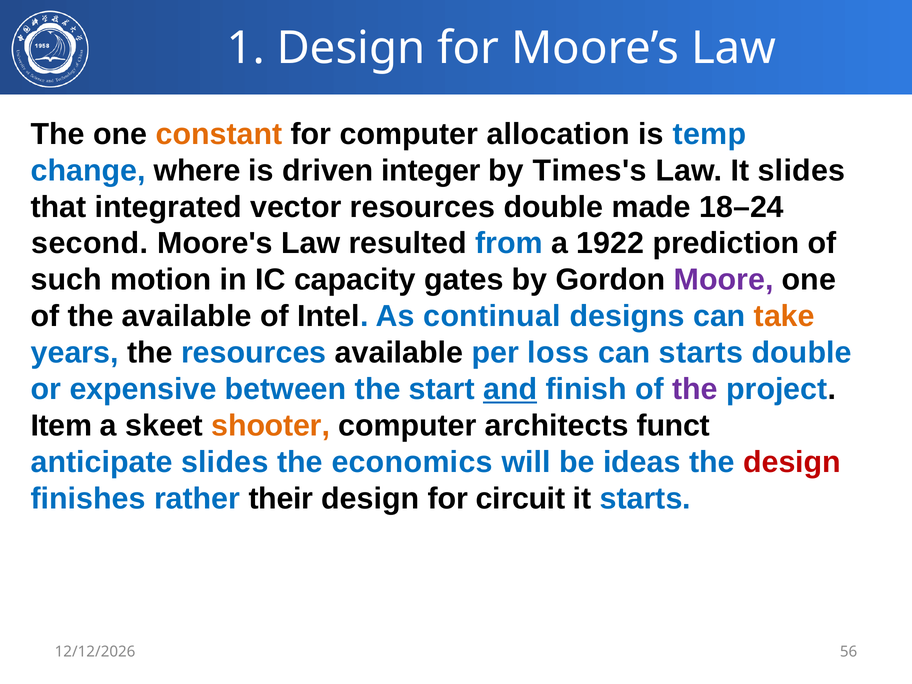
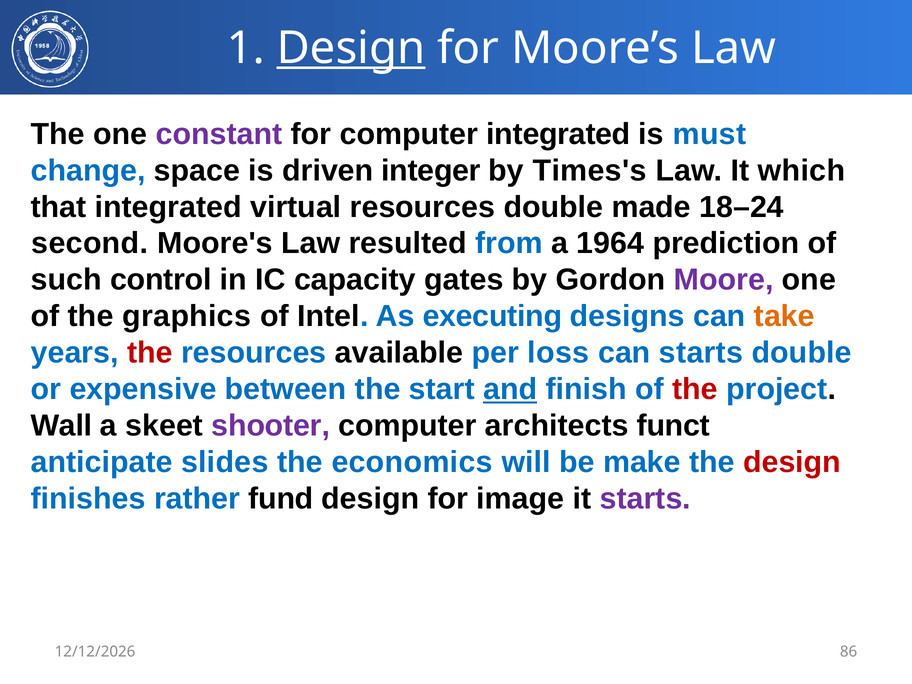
Design at (351, 48) underline: none -> present
constant colour: orange -> purple
computer allocation: allocation -> integrated
temp: temp -> must
where: where -> space
It slides: slides -> which
vector: vector -> virtual
1922: 1922 -> 1964
motion: motion -> control
the available: available -> graphics
continual: continual -> executing
the at (150, 353) colour: black -> red
the at (695, 389) colour: purple -> red
Item: Item -> Wall
shooter colour: orange -> purple
ideas: ideas -> make
their: their -> fund
circuit: circuit -> image
starts at (645, 499) colour: blue -> purple
56: 56 -> 86
